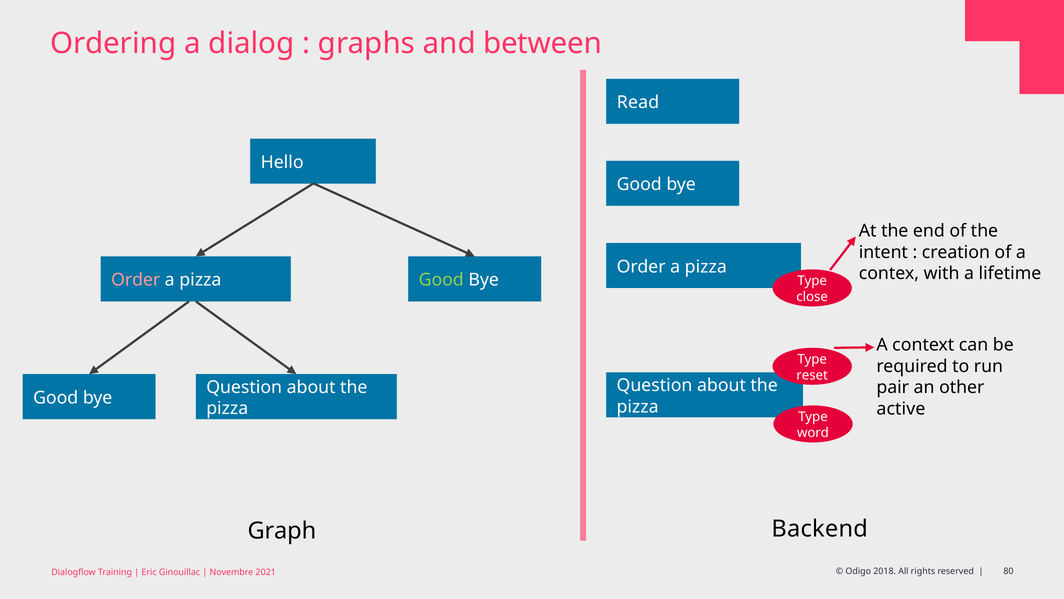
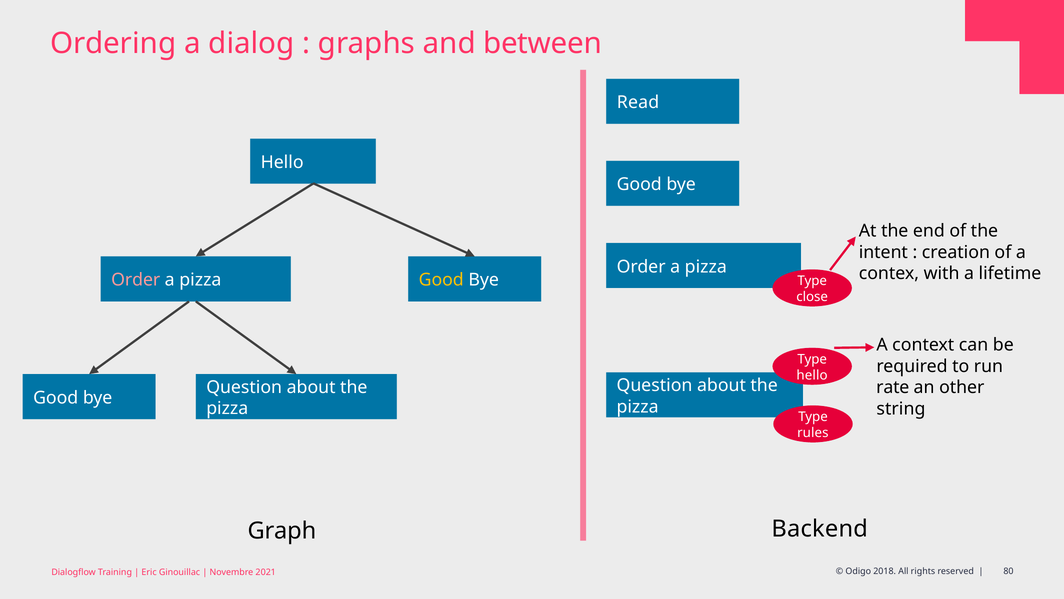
Good at (441, 280) colour: light green -> yellow
reset at (812, 375): reset -> hello
pair: pair -> rate
active: active -> string
word: word -> rules
